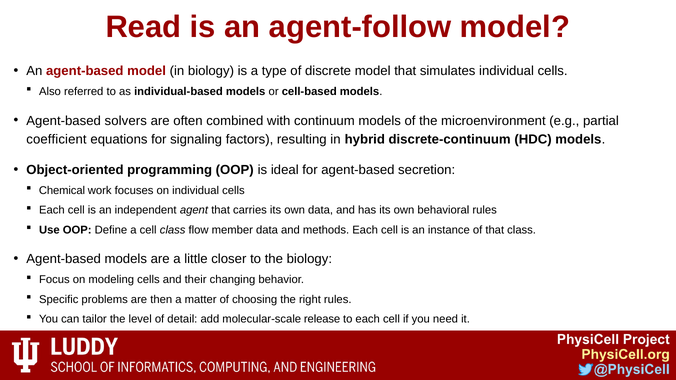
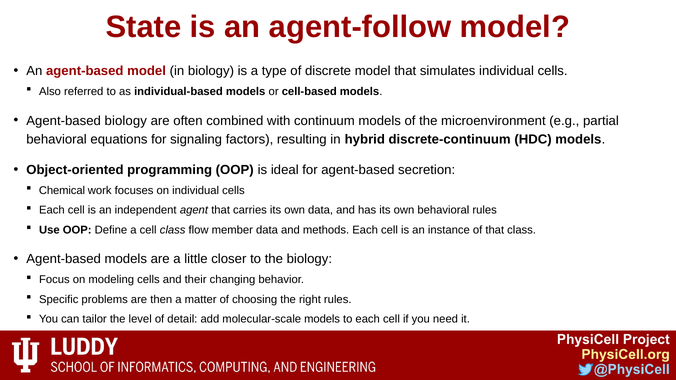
Read: Read -> State
Agent-based solvers: solvers -> biology
coefficient at (56, 140): coefficient -> behavioral
molecular-scale release: release -> models
